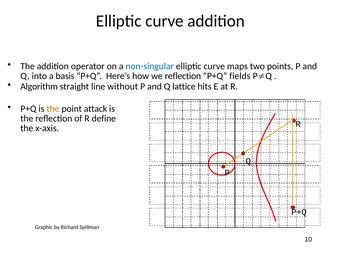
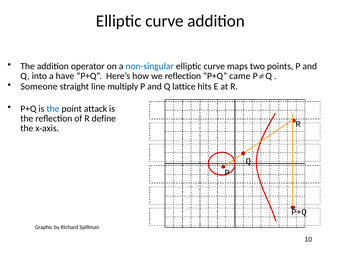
basis: basis -> have
fields: fields -> came
Algorithm: Algorithm -> Someone
without: without -> multiply
the at (53, 109) colour: orange -> blue
